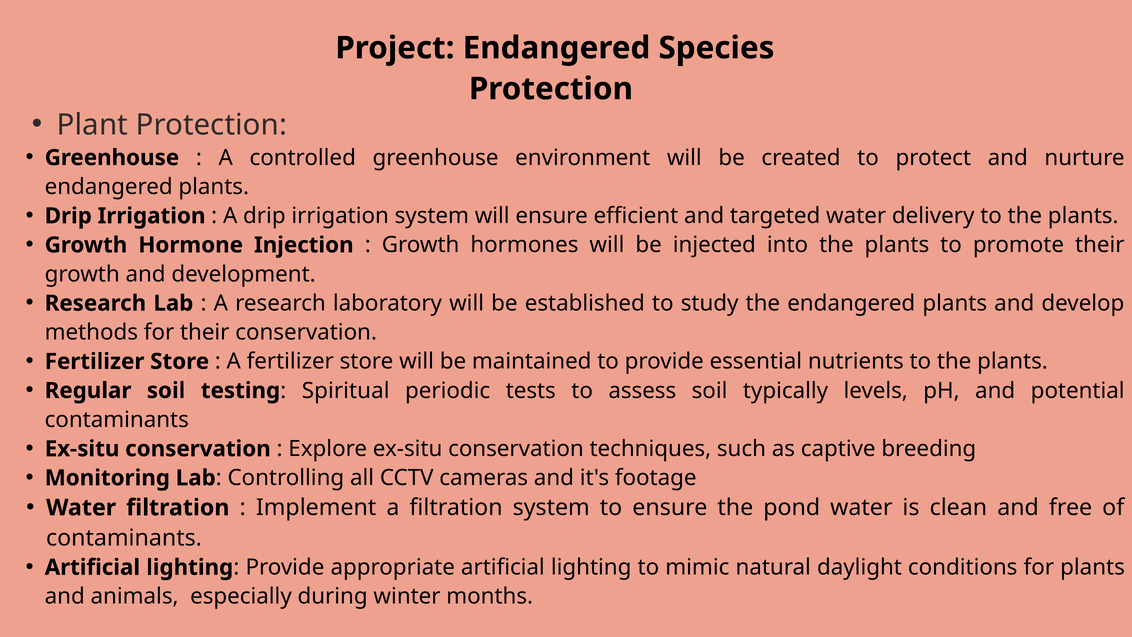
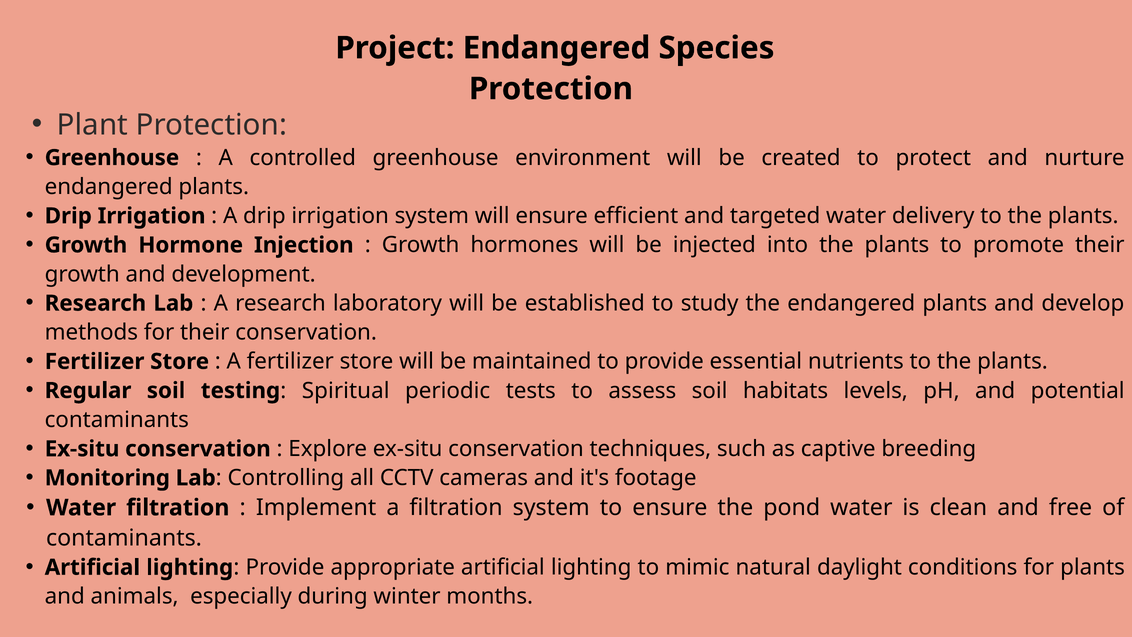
typically: typically -> habitats
